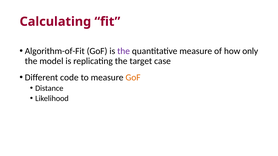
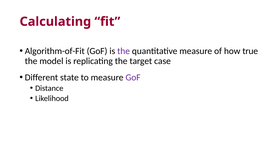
only: only -> true
code: code -> state
GoF at (133, 78) colour: orange -> purple
